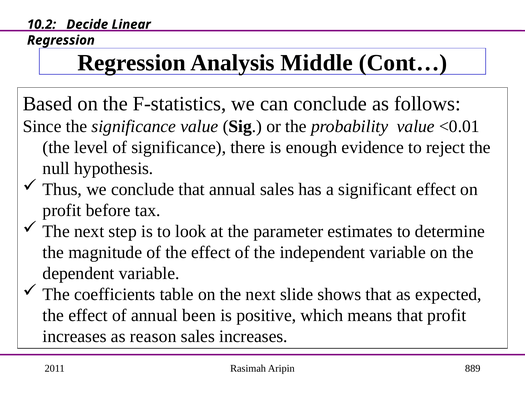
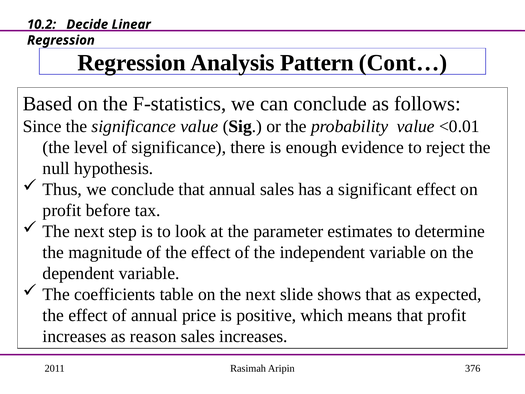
Middle: Middle -> Pattern
been: been -> price
889: 889 -> 376
